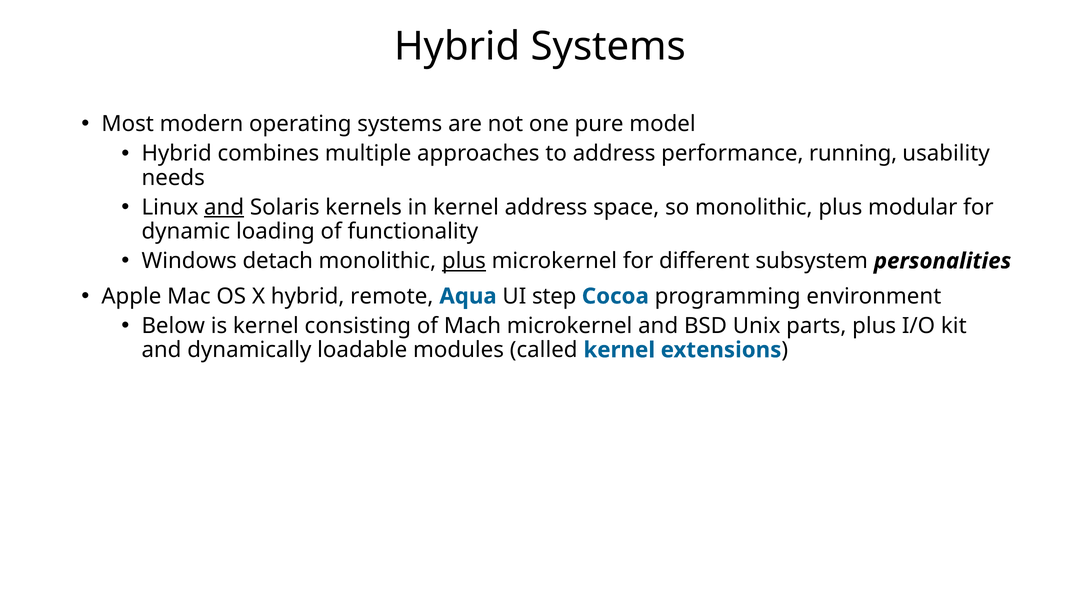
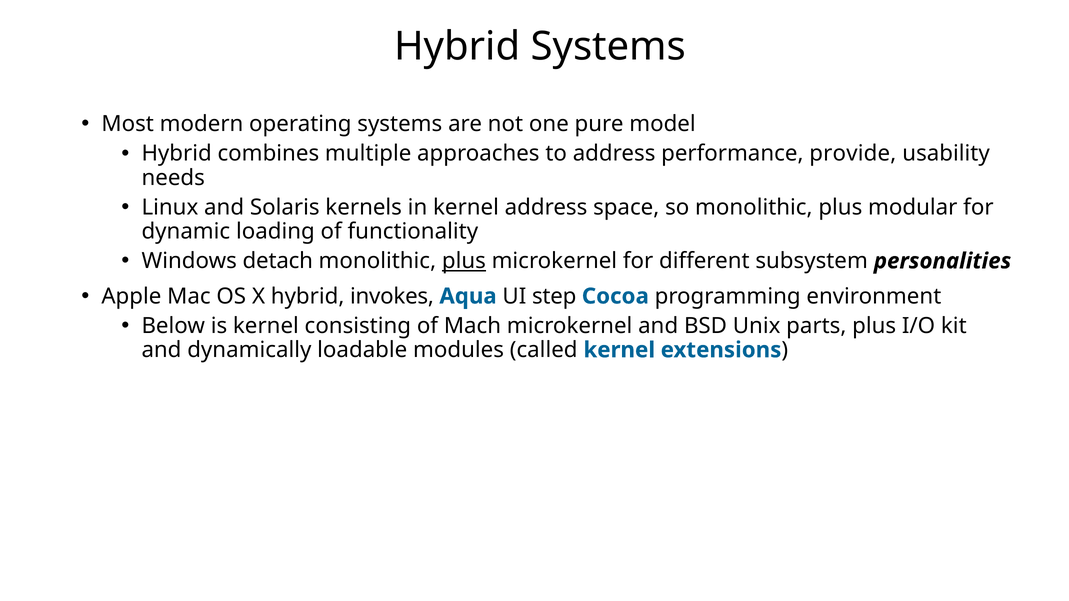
running: running -> provide
and at (224, 207) underline: present -> none
remote: remote -> invokes
